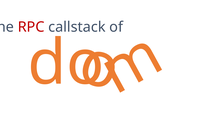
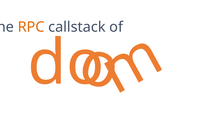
RPC colour: red -> orange
